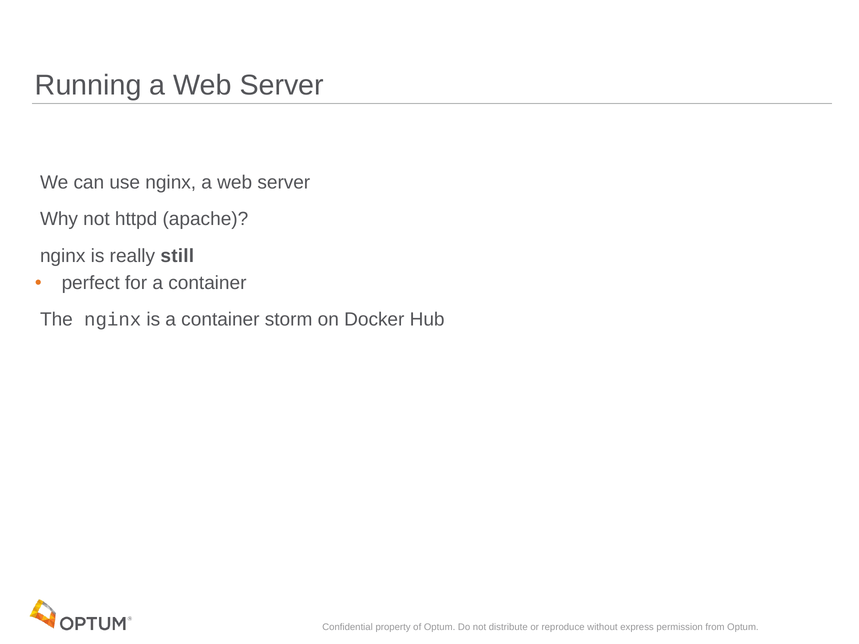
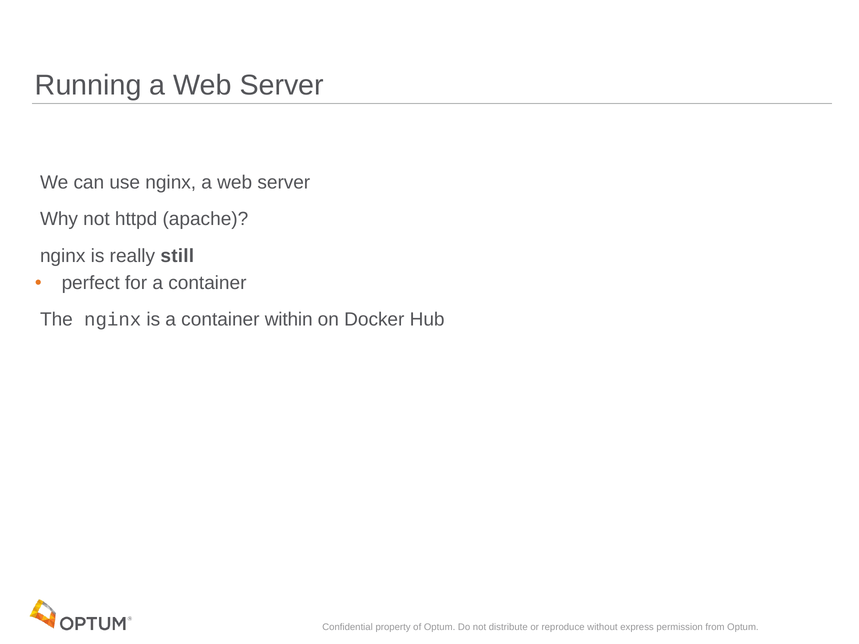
storm: storm -> within
